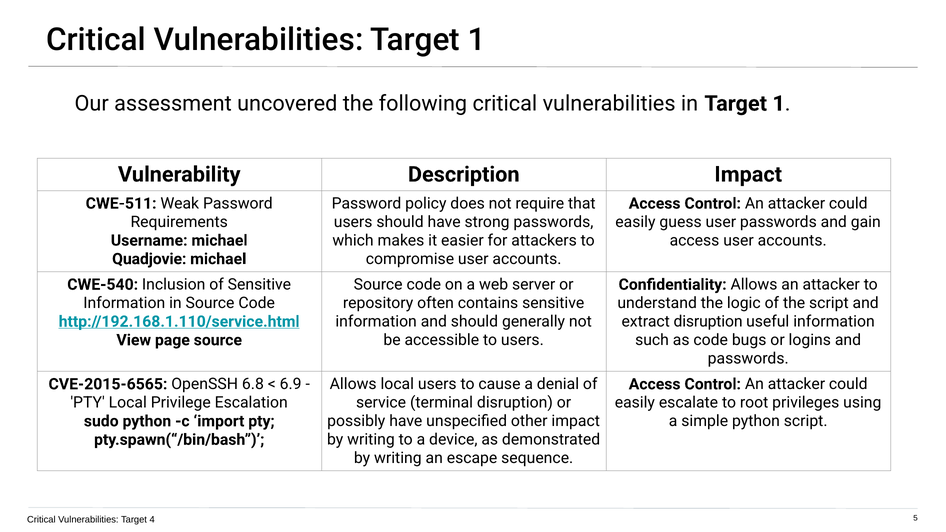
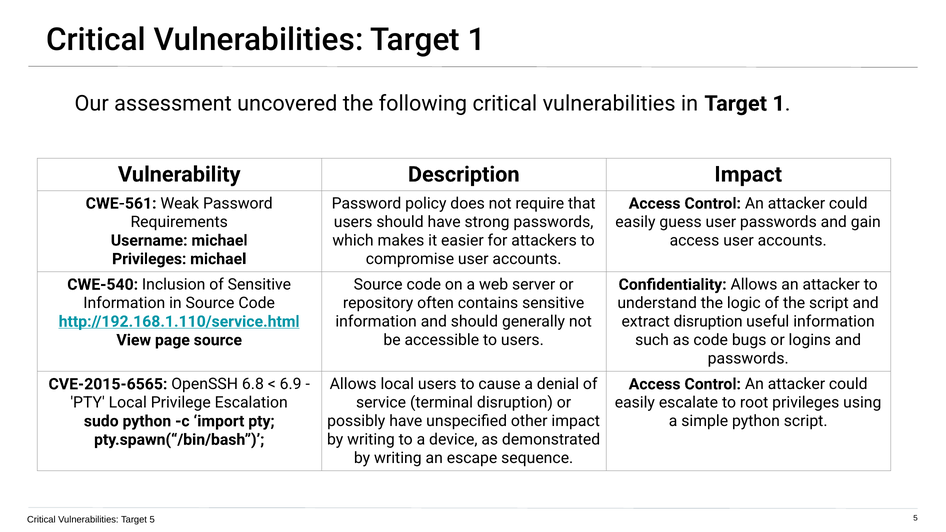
CWE-511: CWE-511 -> CWE-561
Quadjovie at (149, 259): Quadjovie -> Privileges
Target 4: 4 -> 5
